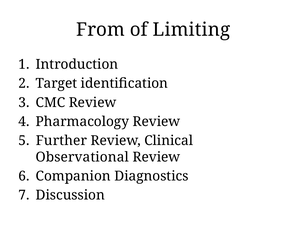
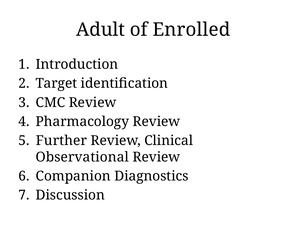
From: From -> Adult
Limiting: Limiting -> Enrolled
